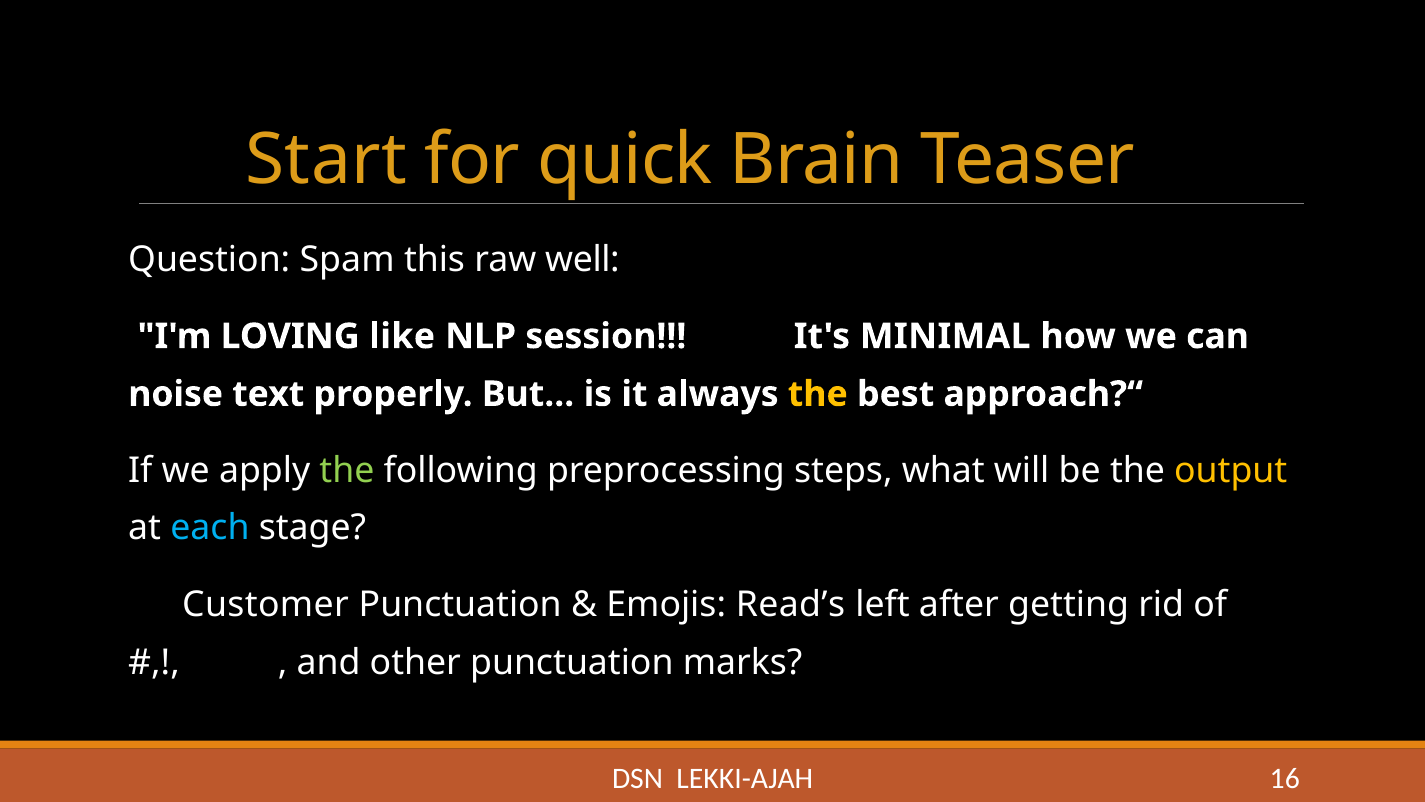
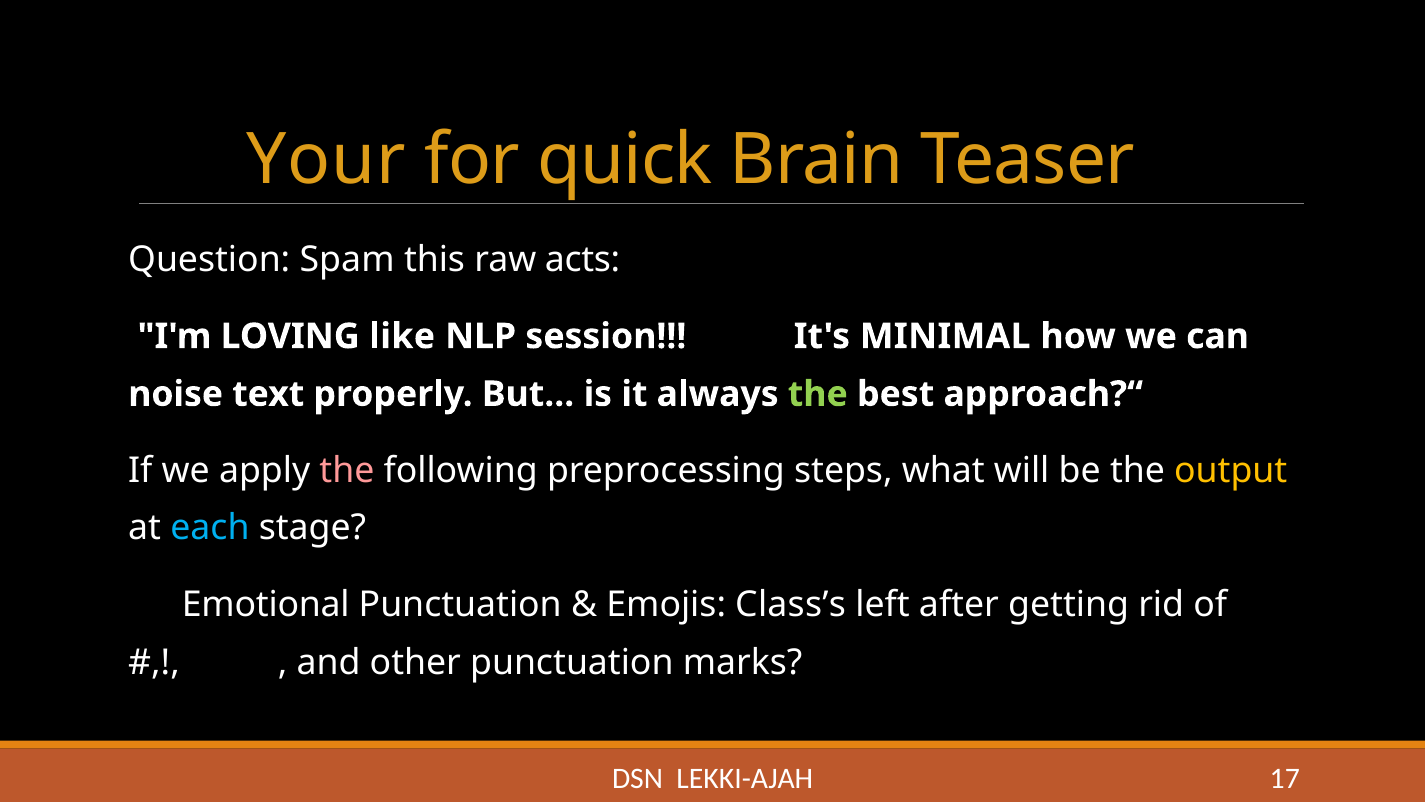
Start: Start -> Your
well: well -> acts
the at (818, 394) colour: yellow -> light green
the at (347, 470) colour: light green -> pink
Customer: Customer -> Emotional
Read’s: Read’s -> Class’s
16: 16 -> 17
